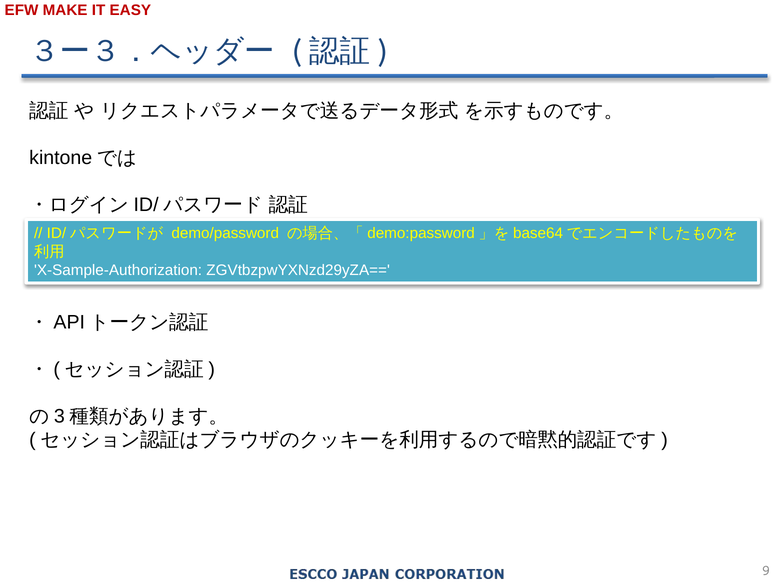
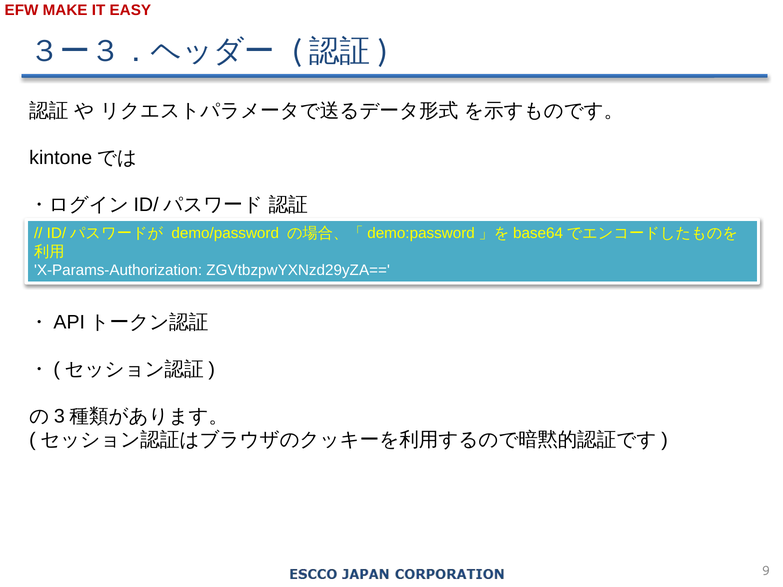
X-Sample-Authorization: X-Sample-Authorization -> X-Params-Authorization
